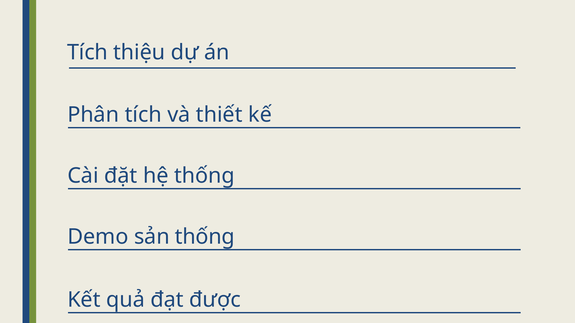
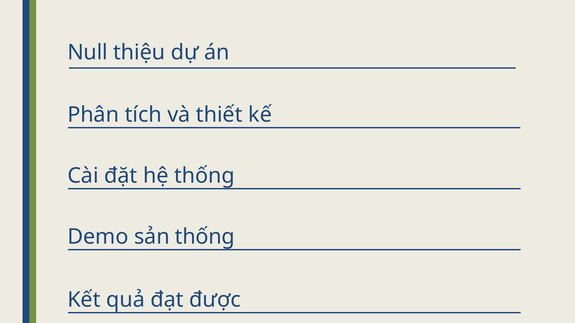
Tích at (88, 52): Tích -> Null
